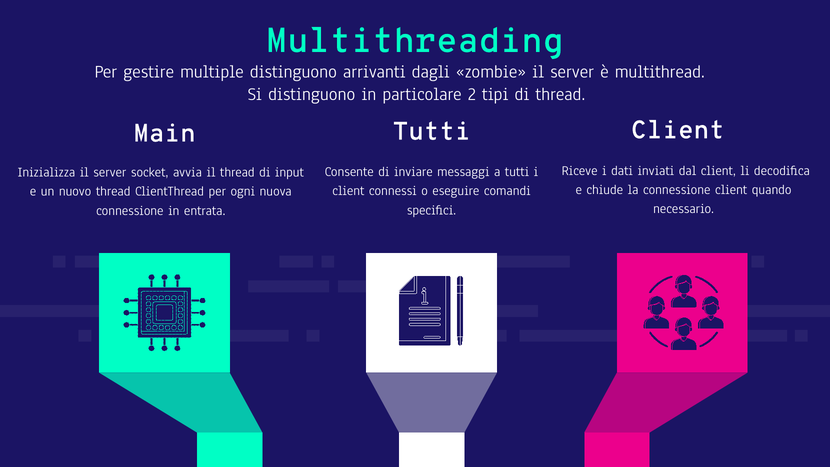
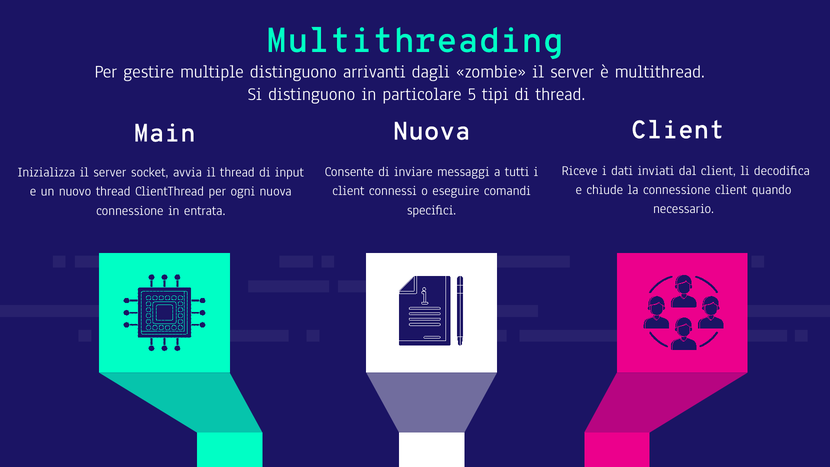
2: 2 -> 5
Tutti at (432, 131): Tutti -> Nuova
